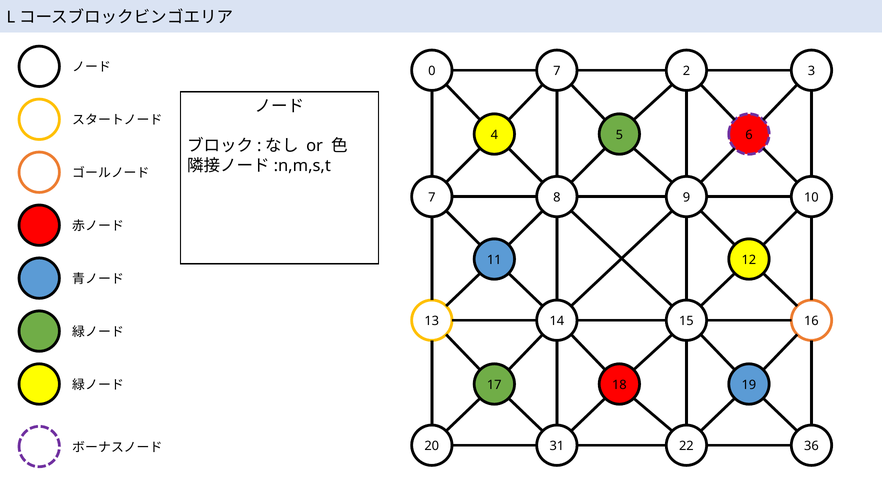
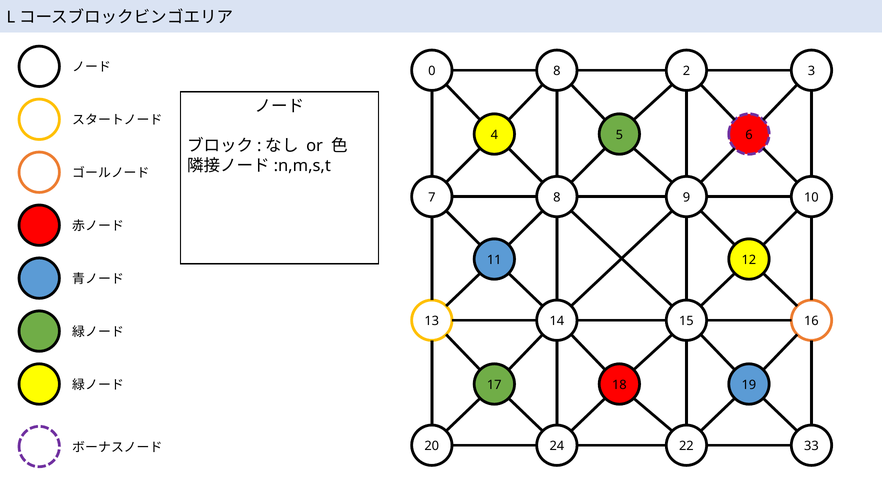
0 7: 7 -> 8
31: 31 -> 24
36: 36 -> 33
